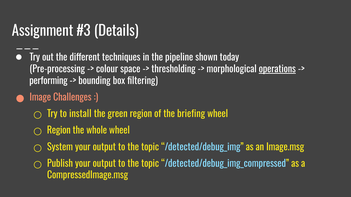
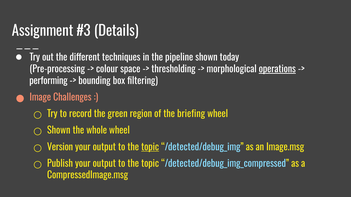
install: install -> record
Region at (59, 131): Region -> Shown
System: System -> Version
topic at (150, 147) underline: none -> present
